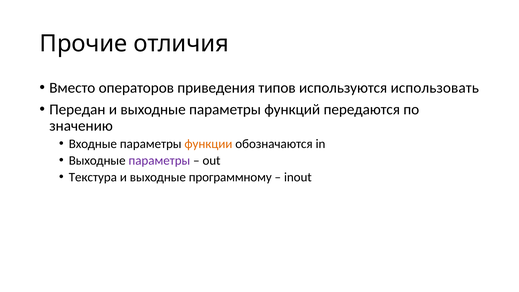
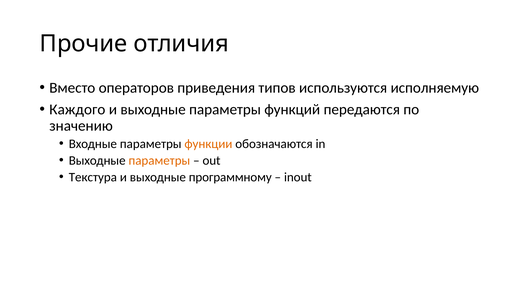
использовать: использовать -> исполняемую
Передан: Передан -> Каждого
параметры at (159, 160) colour: purple -> orange
